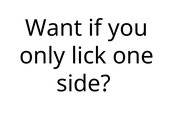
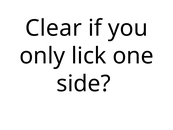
Want: Want -> Clear
